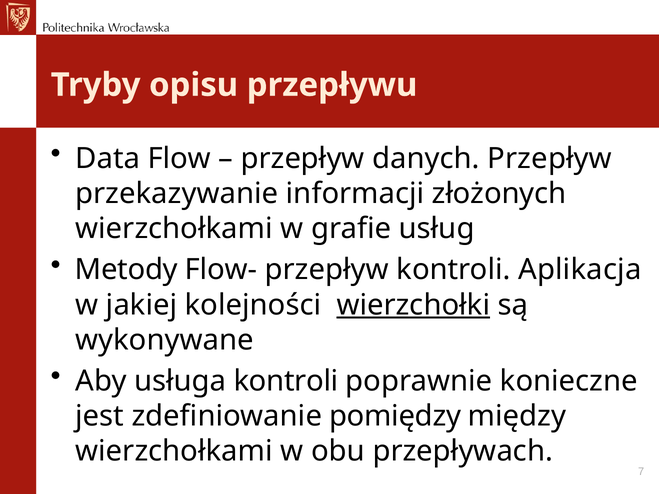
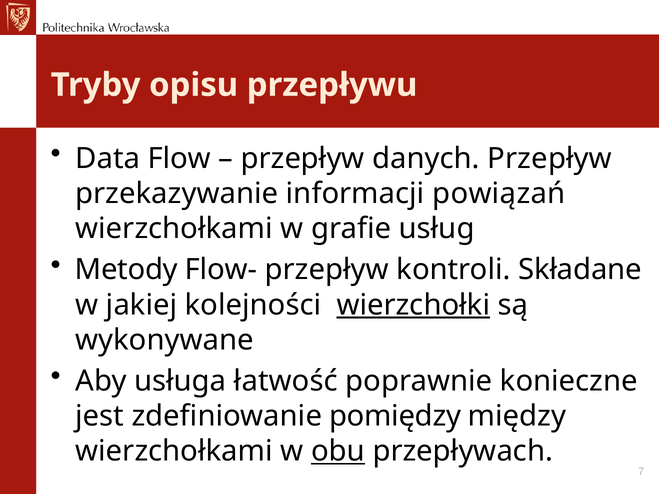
złożonych: złożonych -> powiązań
Aplikacja: Aplikacja -> Składane
usługa kontroli: kontroli -> łatwość
obu underline: none -> present
